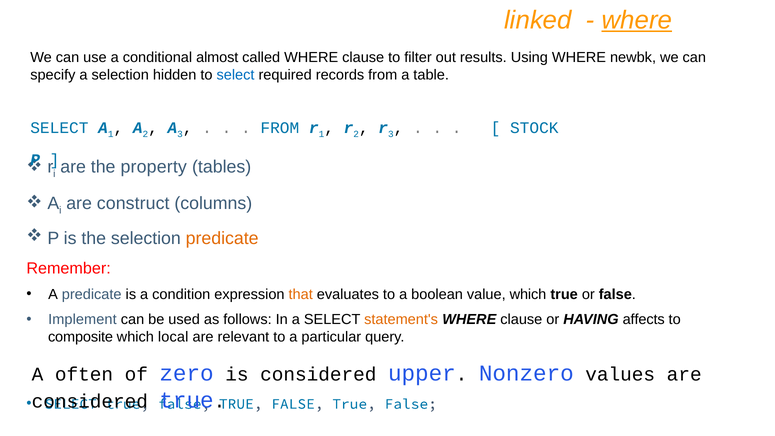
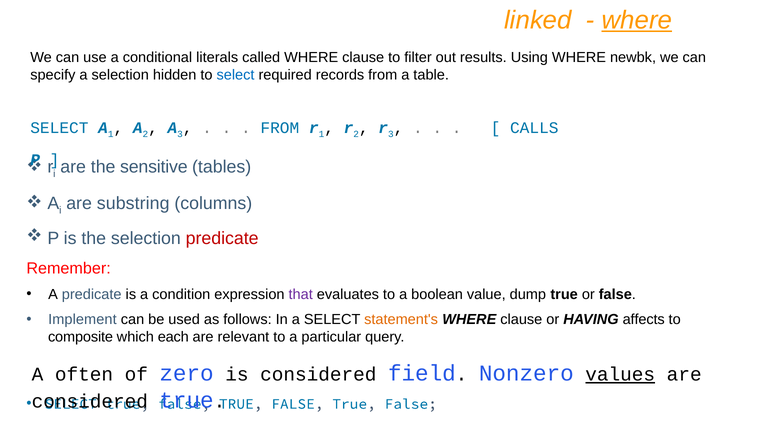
almost: almost -> literals
STOCK: STOCK -> CALLS
property: property -> sensitive
construct: construct -> substring
predicate at (222, 238) colour: orange -> red
that colour: orange -> purple
value which: which -> dump
local: local -> each
upper: upper -> field
values underline: none -> present
